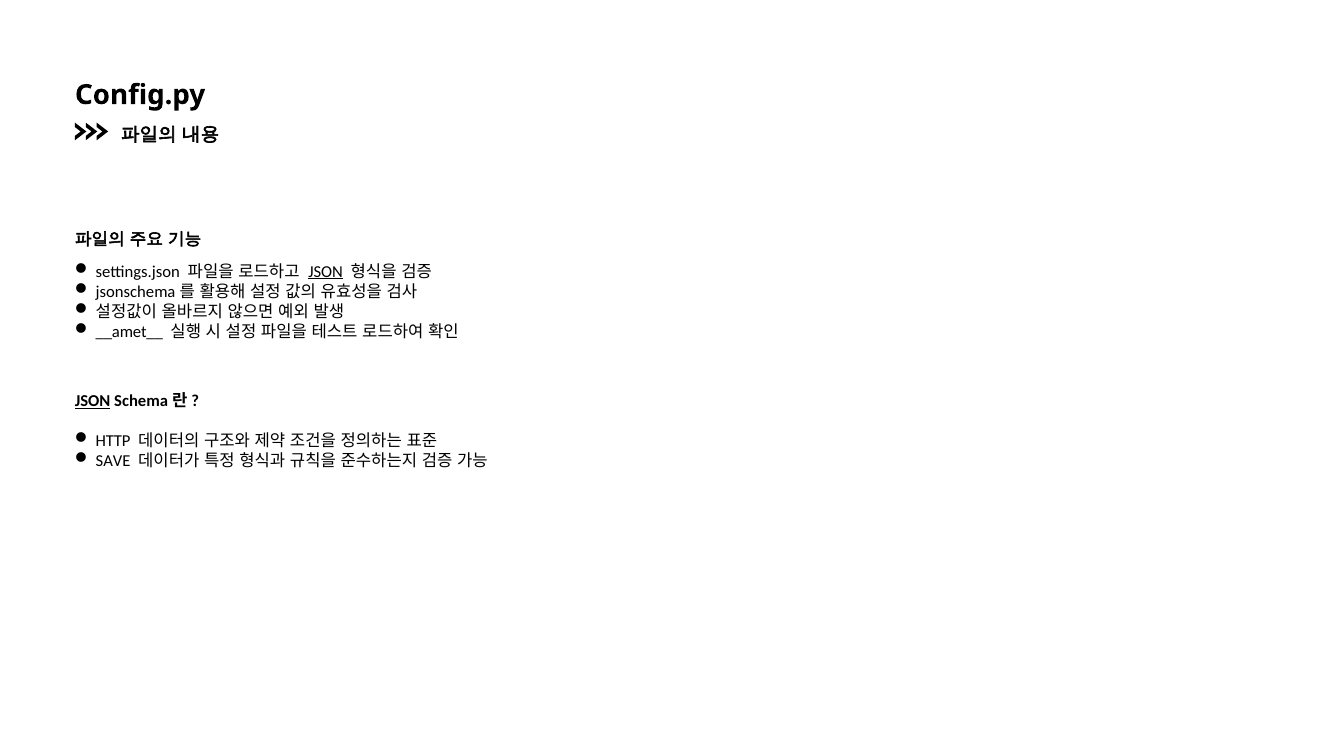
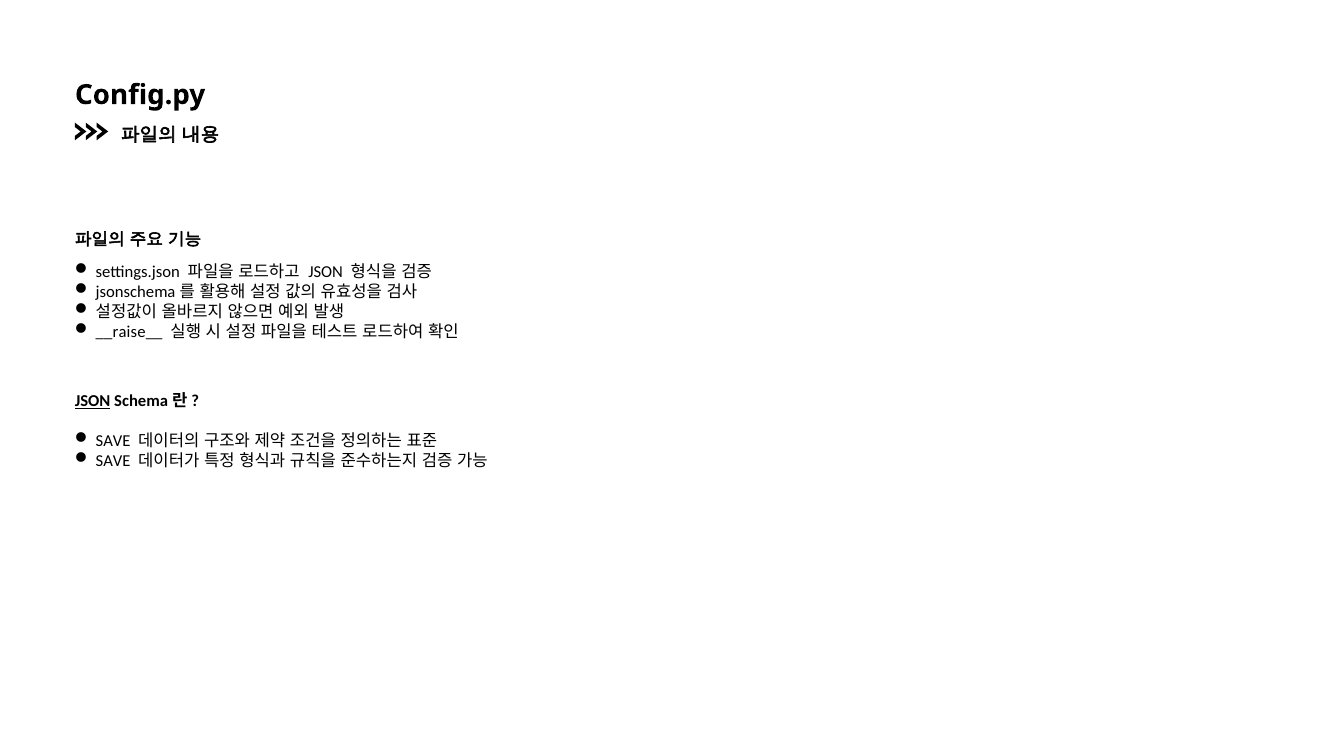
JSON at (326, 272) underline: present -> none
__amet__: __amet__ -> __raise__
HTTP at (113, 441): HTTP -> SAVE
